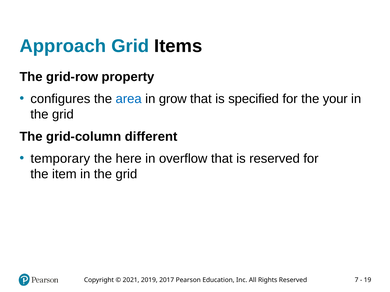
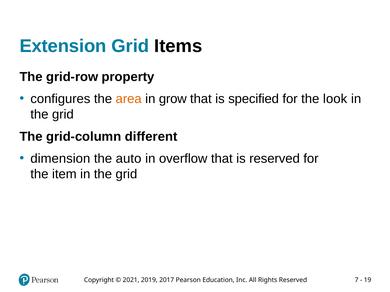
Approach: Approach -> Extension
area colour: blue -> orange
your: your -> look
temporary: temporary -> dimension
here: here -> auto
